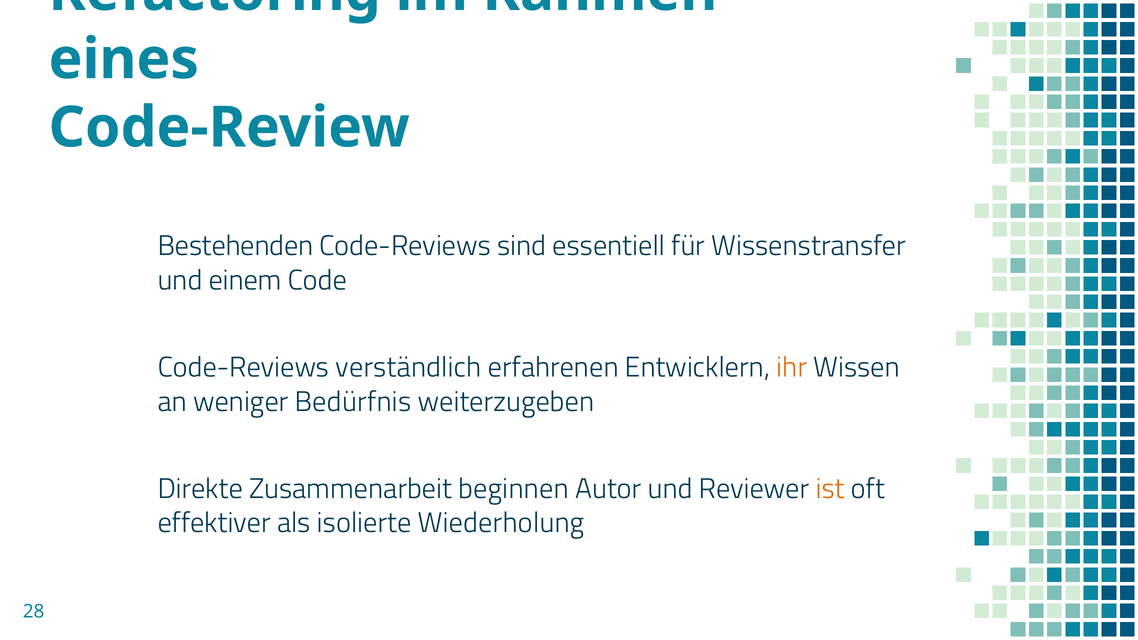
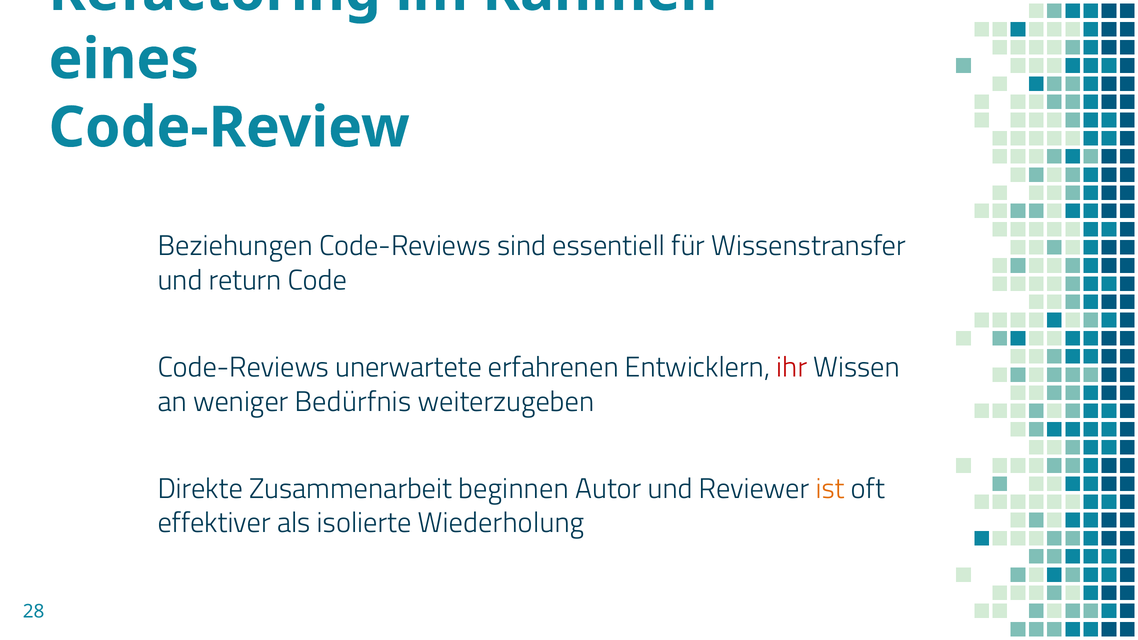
Bestehenden: Bestehenden -> Beziehungen
einem: einem -> return
verständlich: verständlich -> unerwartete
ihr colour: orange -> red
